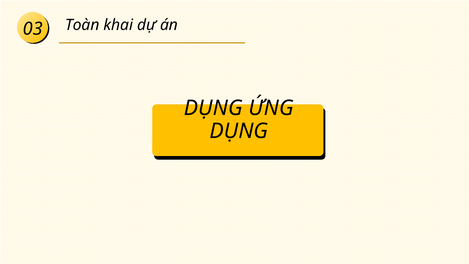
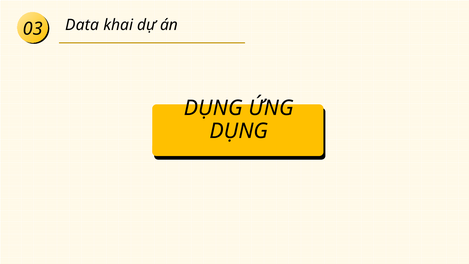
Toàn: Toàn -> Data
